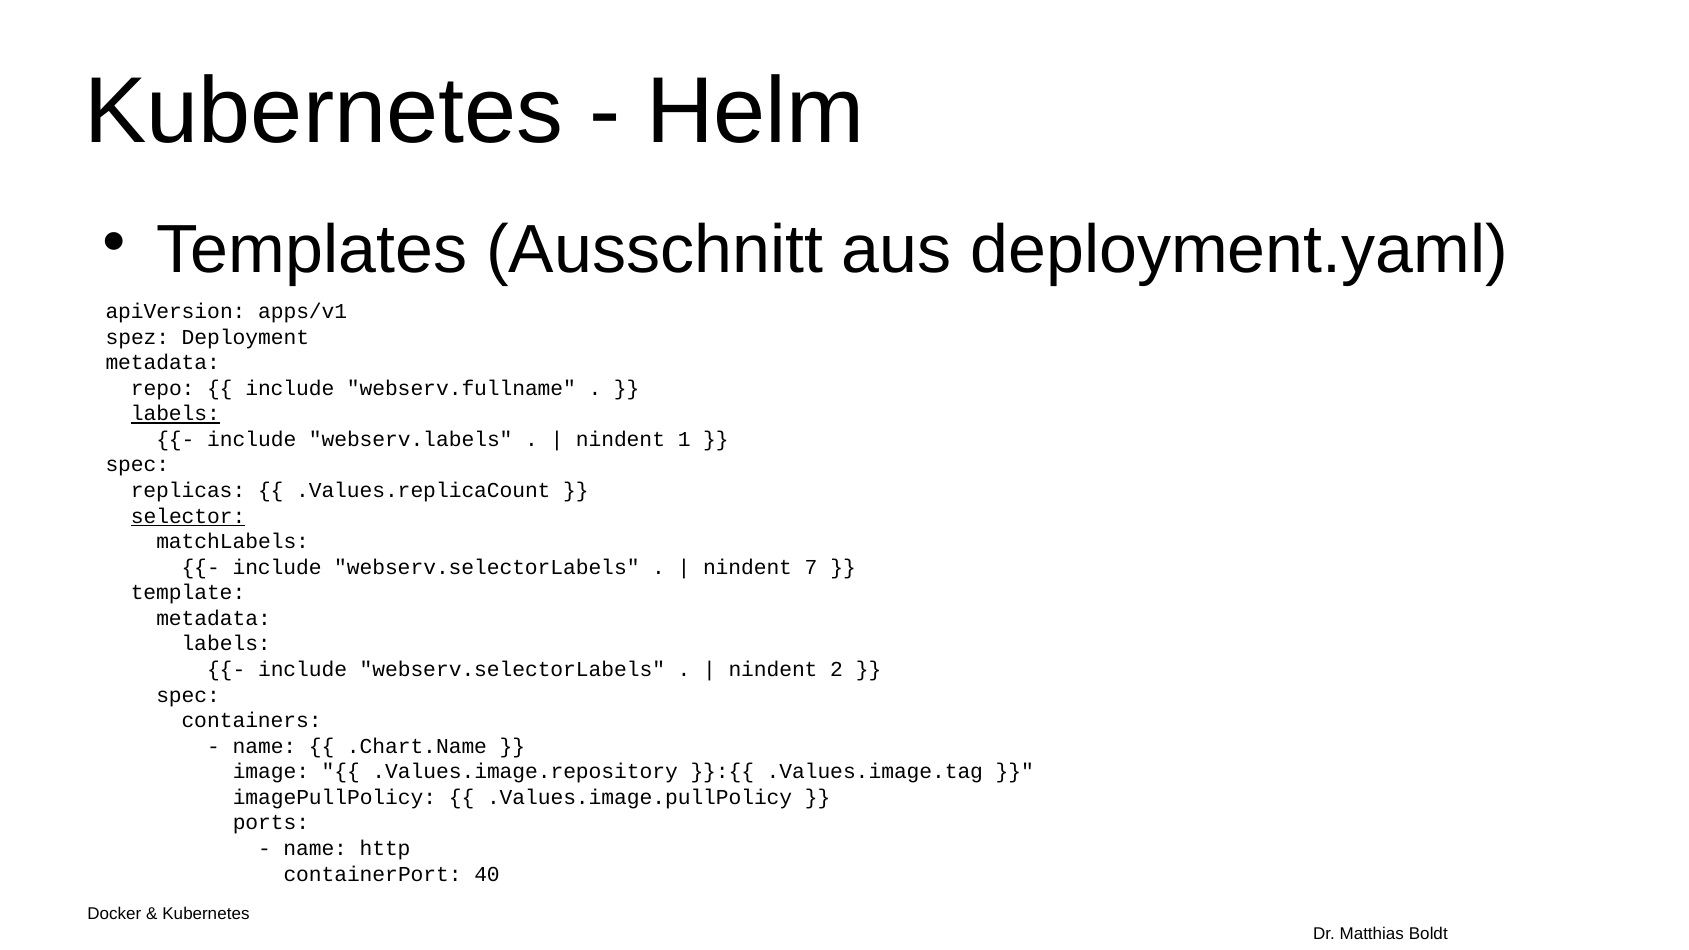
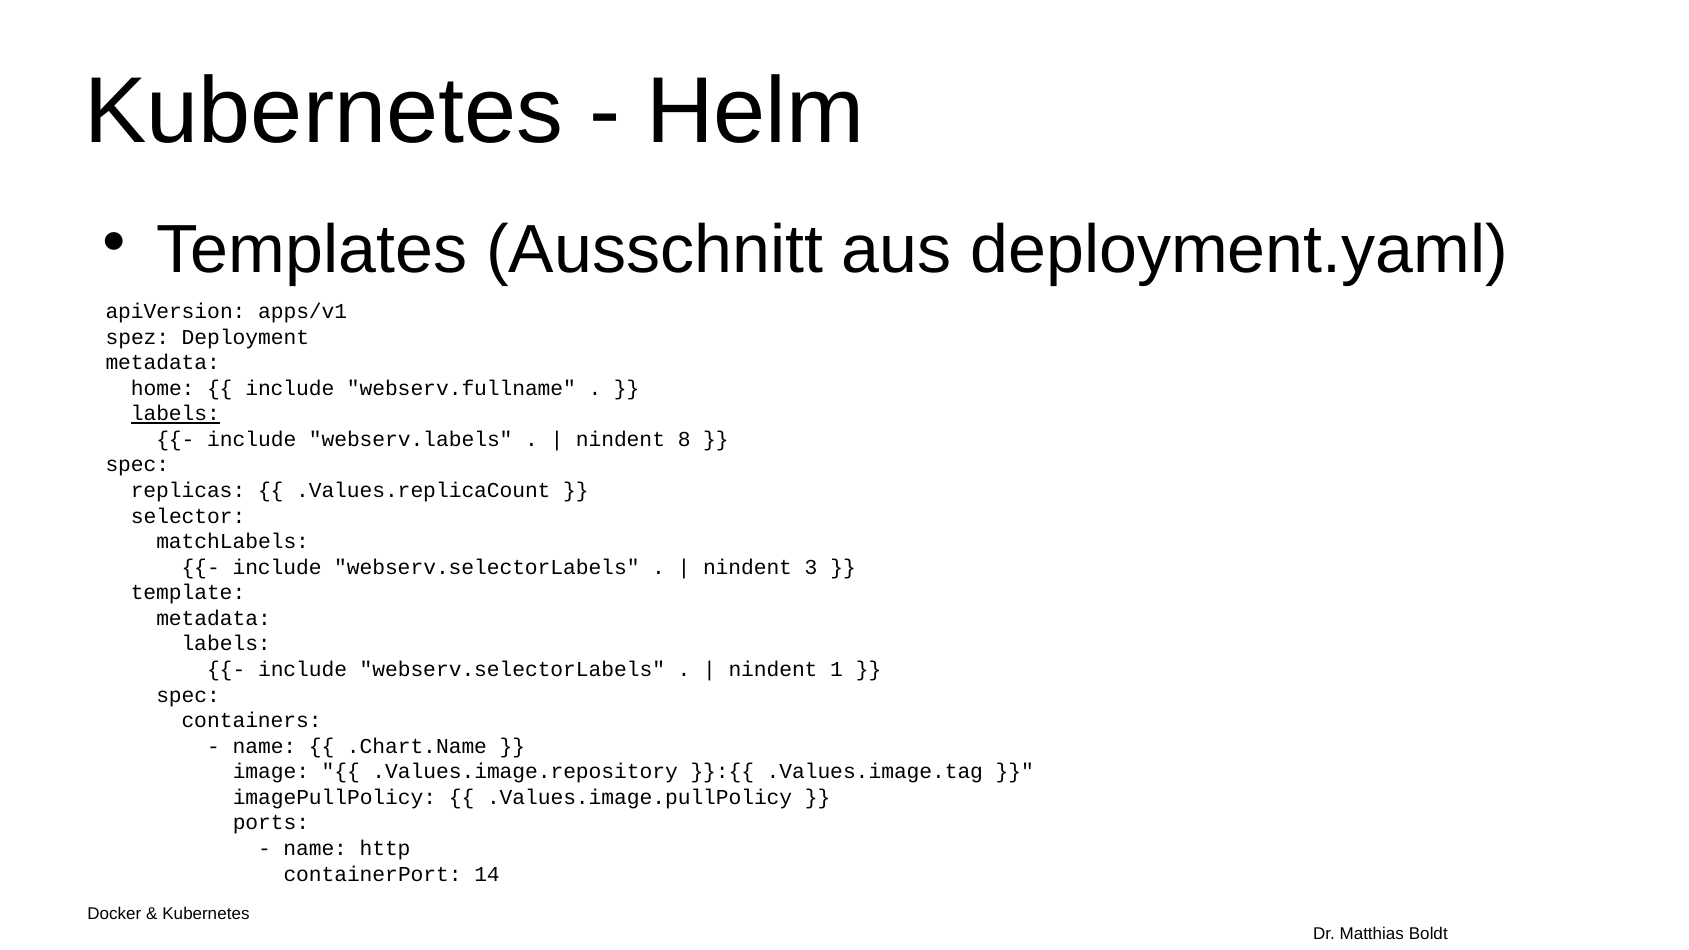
repo: repo -> home
1: 1 -> 8
selector underline: present -> none
7: 7 -> 3
2: 2 -> 1
40: 40 -> 14
